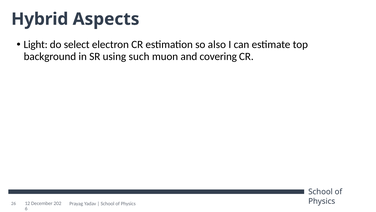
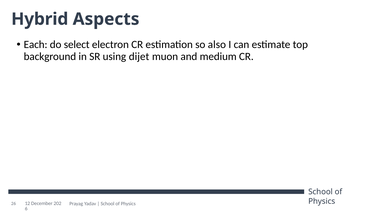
Light: Light -> Each
such: such -> dijet
covering: covering -> medium
